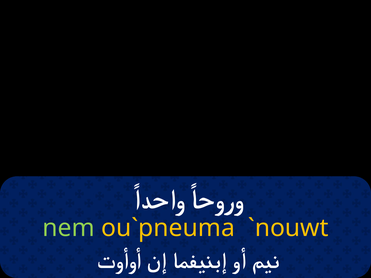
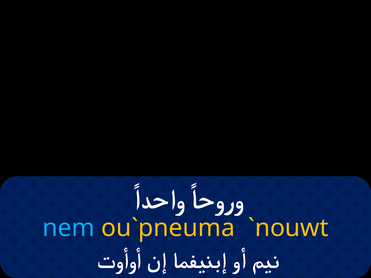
nem colour: light green -> light blue
